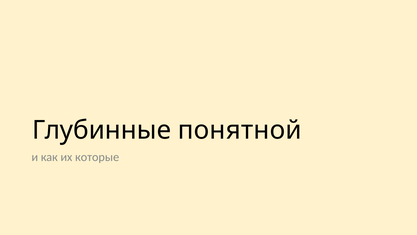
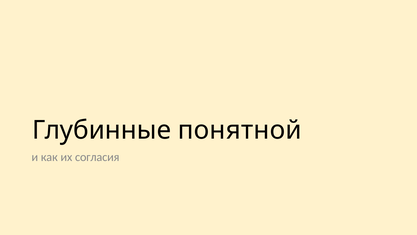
которые: которые -> согласия
